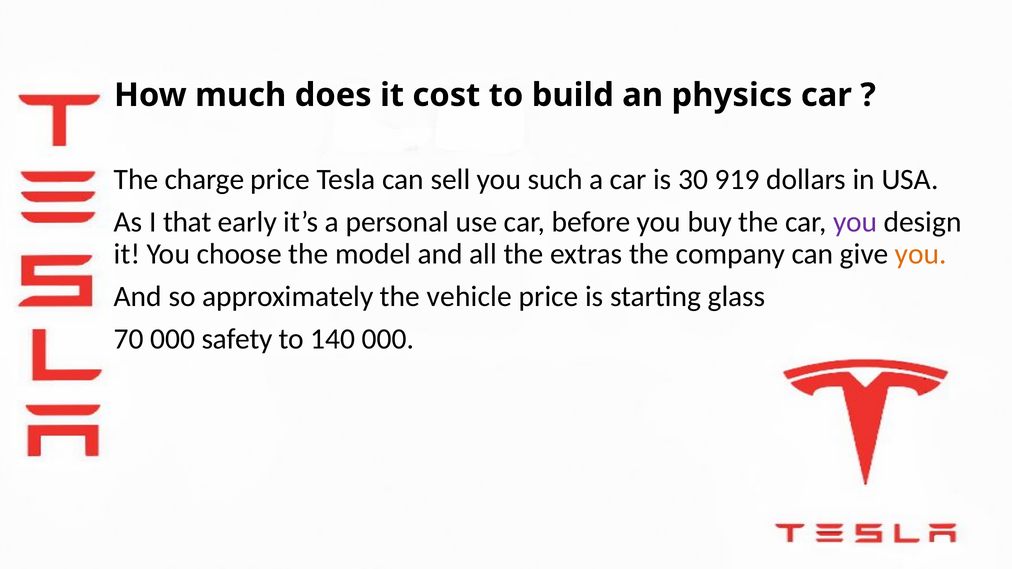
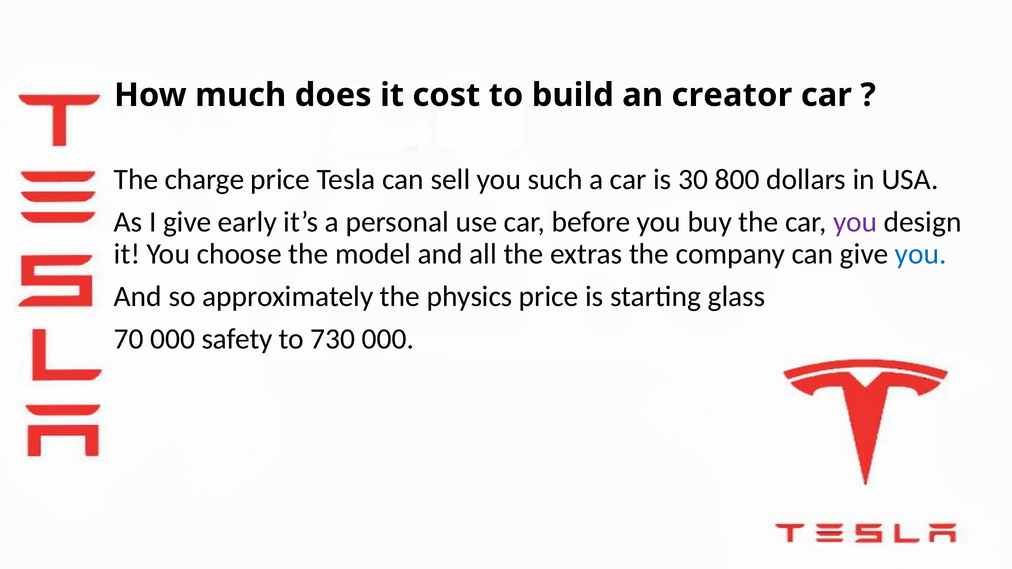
physics: physics -> creator
919: 919 -> 800
I that: that -> give
you at (921, 254) colour: orange -> blue
vehicle: vehicle -> physics
140: 140 -> 730
